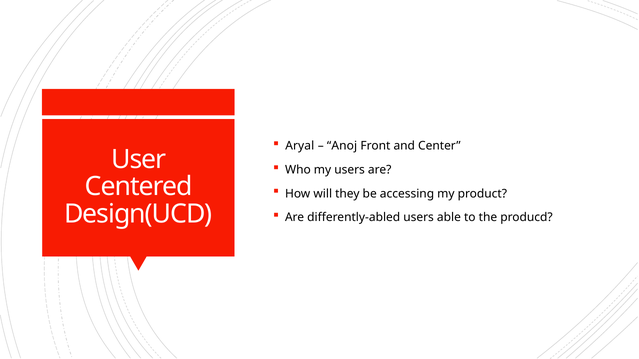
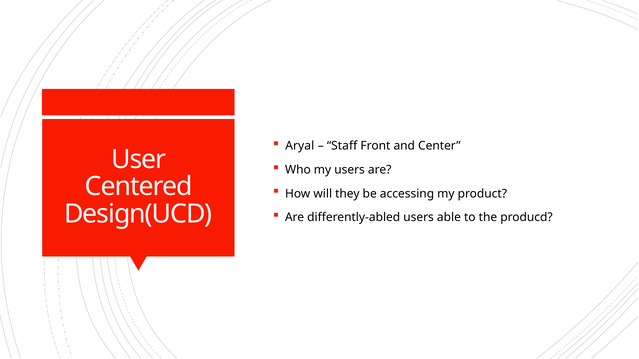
Anoj: Anoj -> Staff
